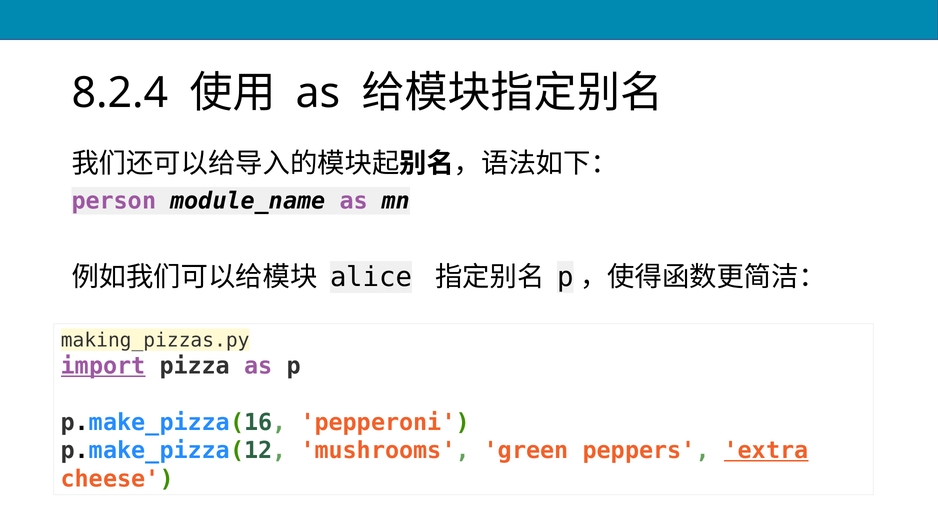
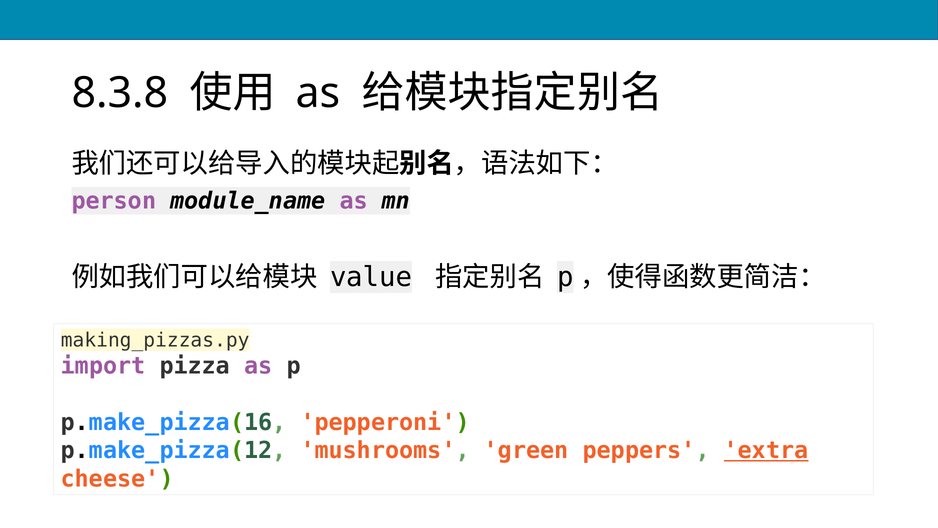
8.2.4: 8.2.4 -> 8.3.8
alice: alice -> value
import underline: present -> none
